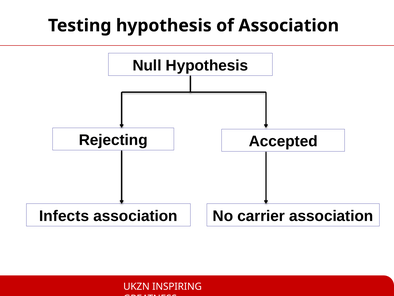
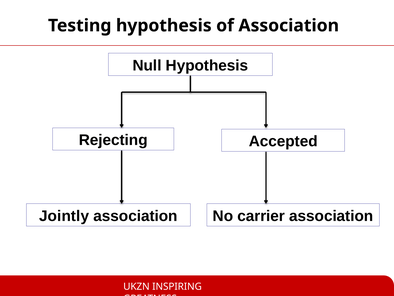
Infects: Infects -> Jointly
